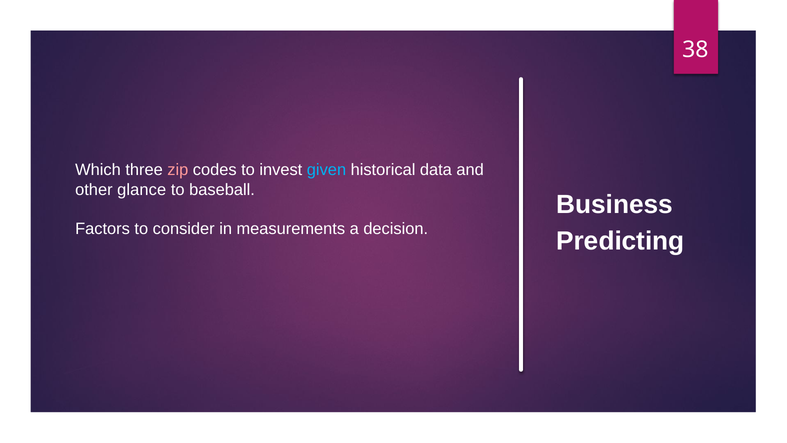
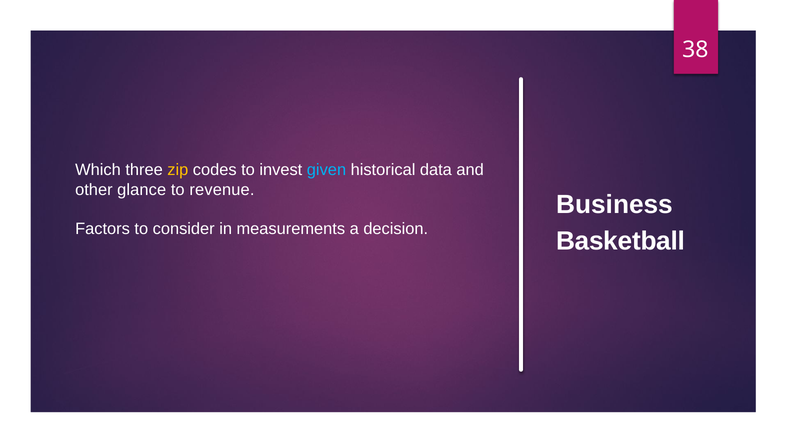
zip colour: pink -> yellow
baseball: baseball -> revenue
Predicting: Predicting -> Basketball
